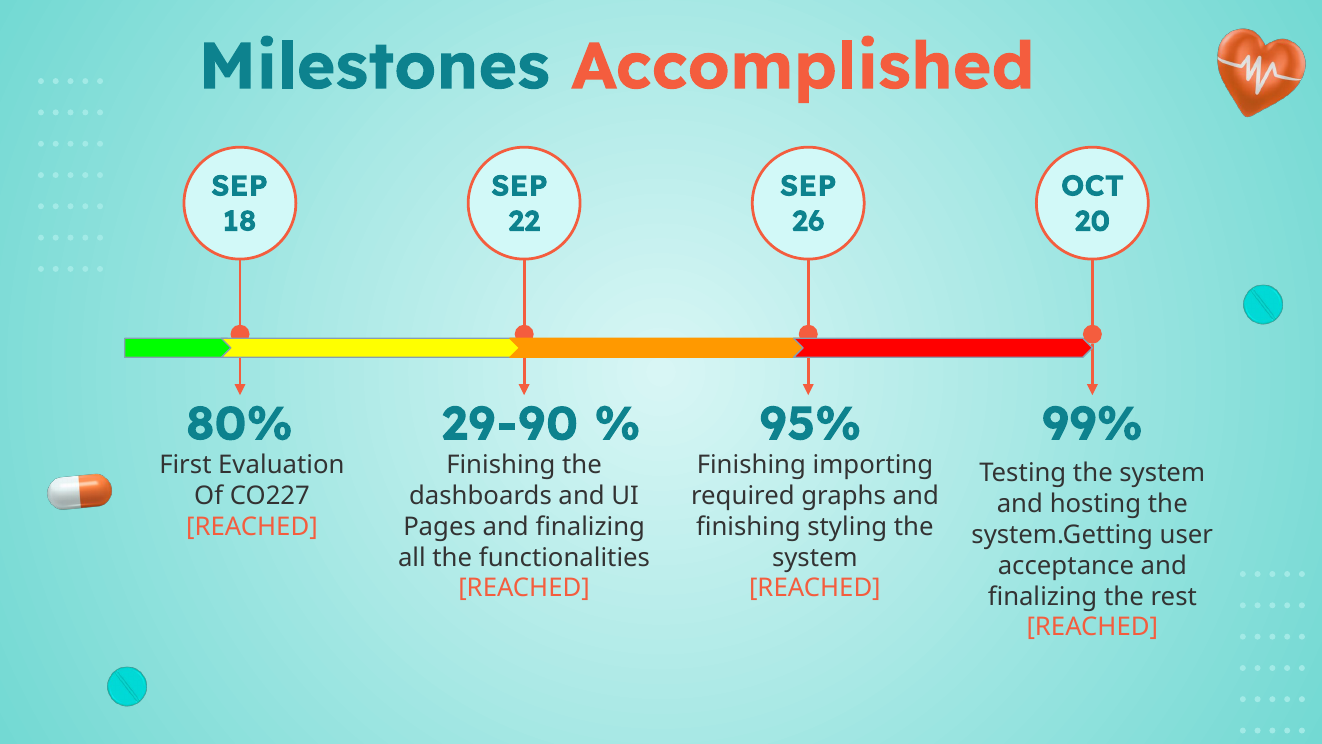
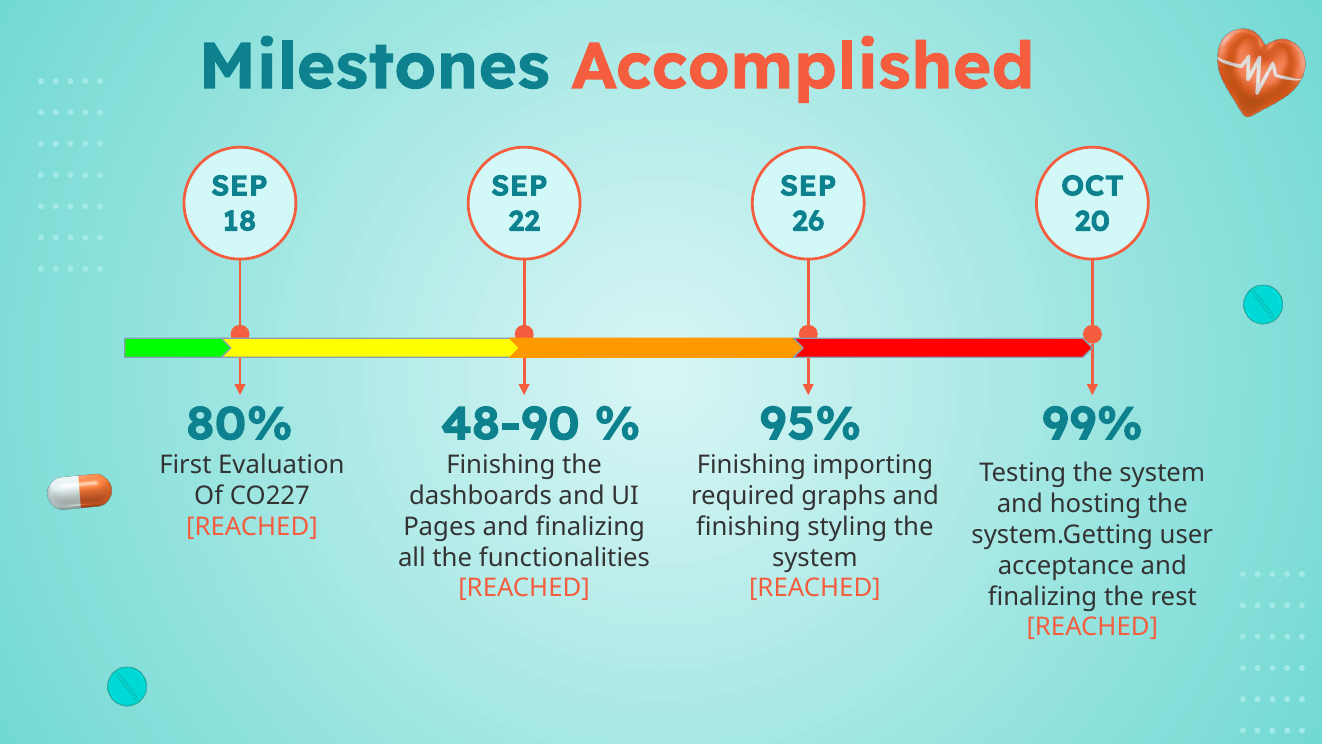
29-90: 29-90 -> 48-90
